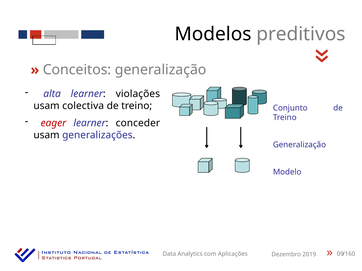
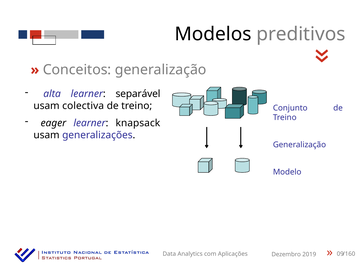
violações: violações -> separável
eager colour: red -> black
conceder: conceder -> knapsack
